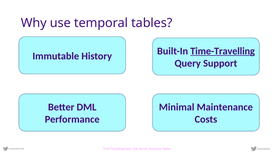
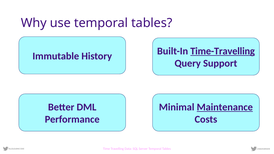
Maintenance underline: none -> present
